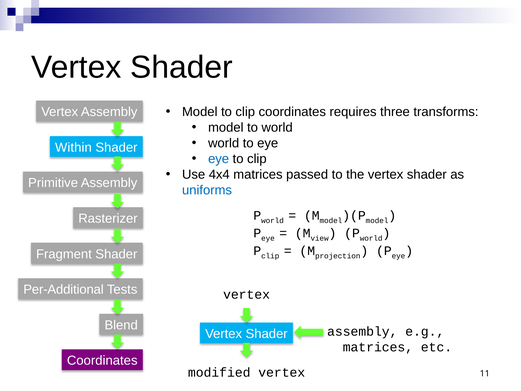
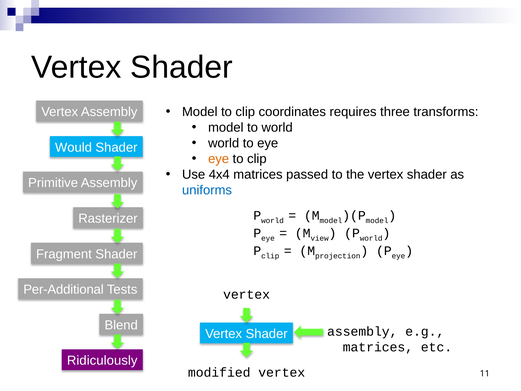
Within: Within -> Would
eye at (219, 159) colour: blue -> orange
Coordinates at (102, 360): Coordinates -> Ridiculously
